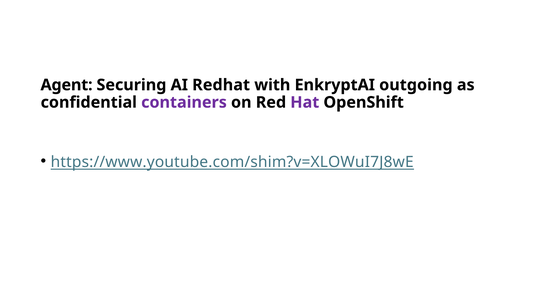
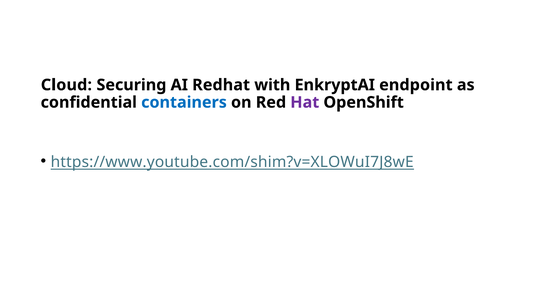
Agent: Agent -> Cloud
outgoing: outgoing -> endpoint
containers colour: purple -> blue
